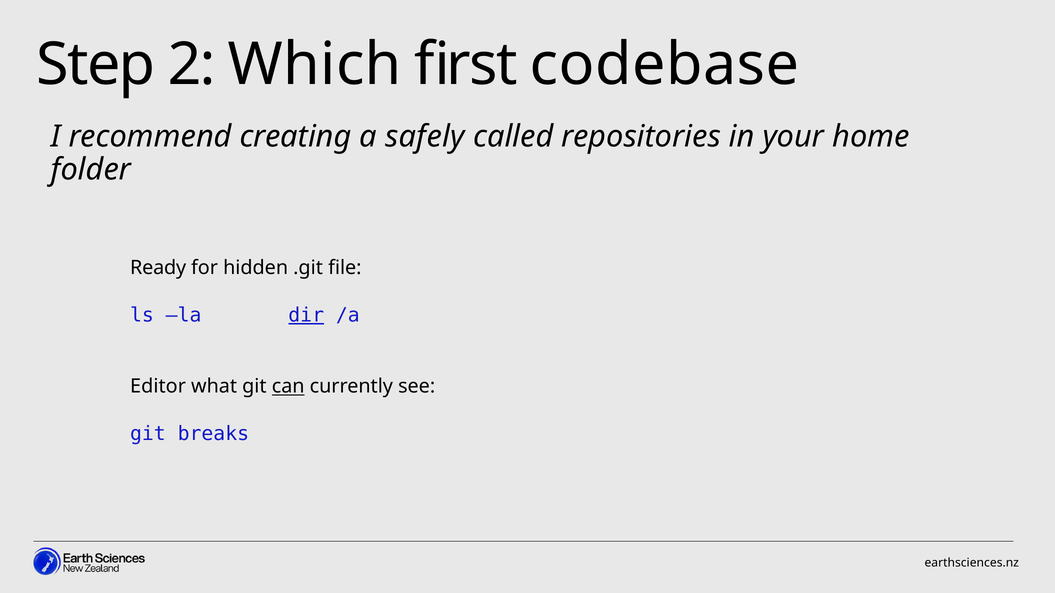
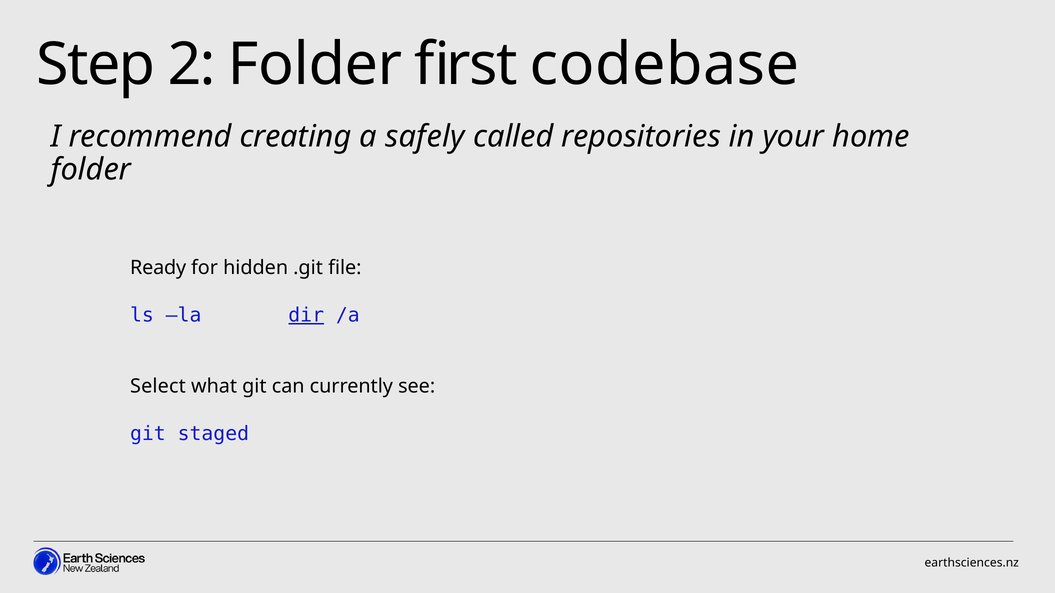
2 Which: Which -> Folder
Editor: Editor -> Select
can underline: present -> none
breaks: breaks -> staged
